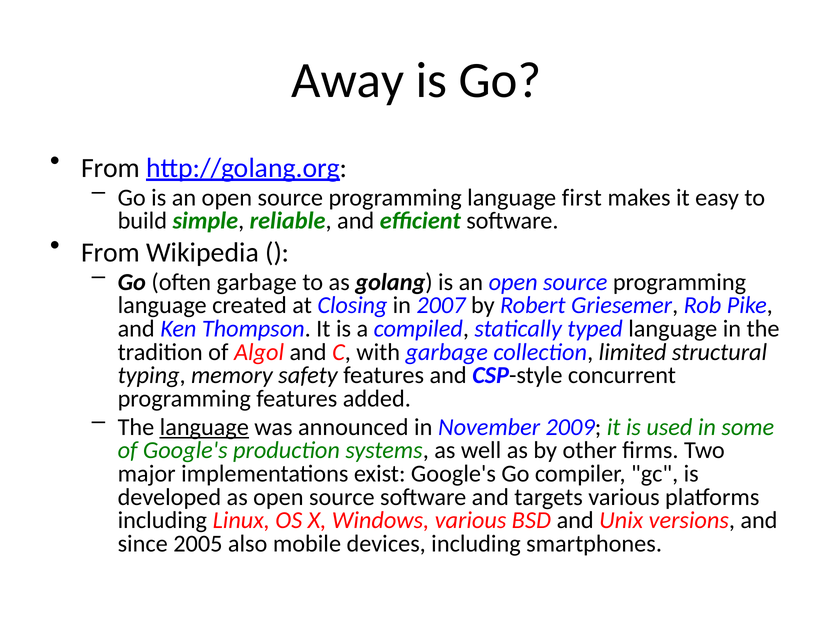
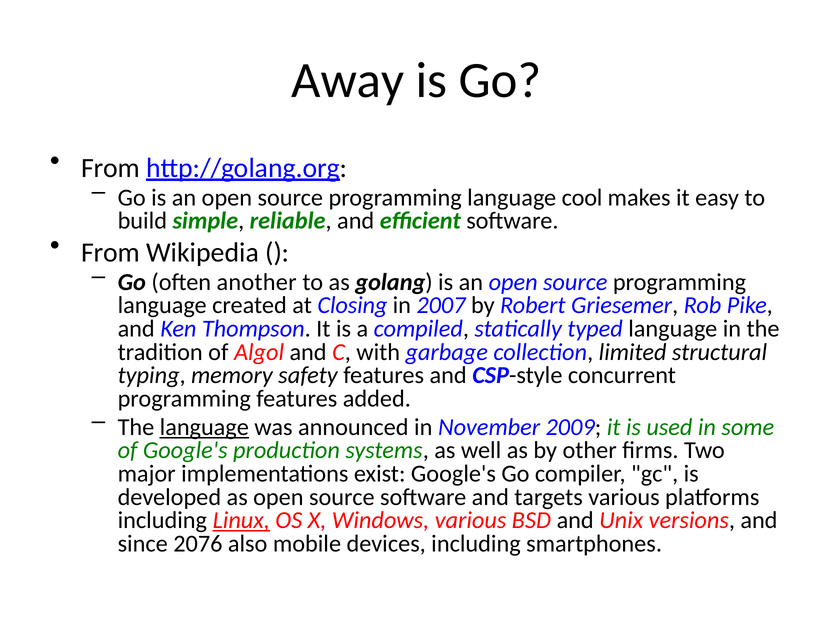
first: first -> cool
often garbage: garbage -> another
Linux underline: none -> present
2005: 2005 -> 2076
